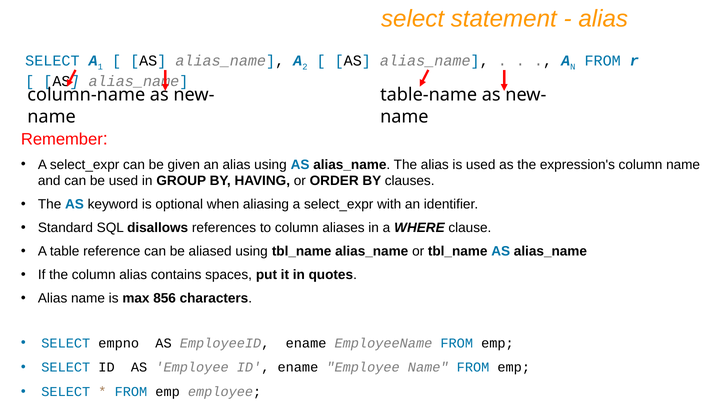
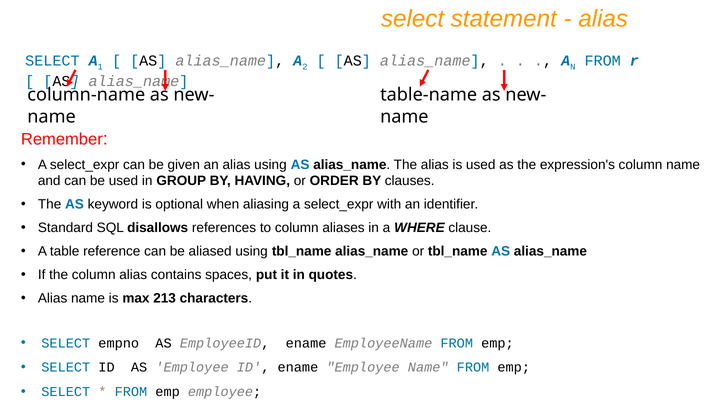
856: 856 -> 213
